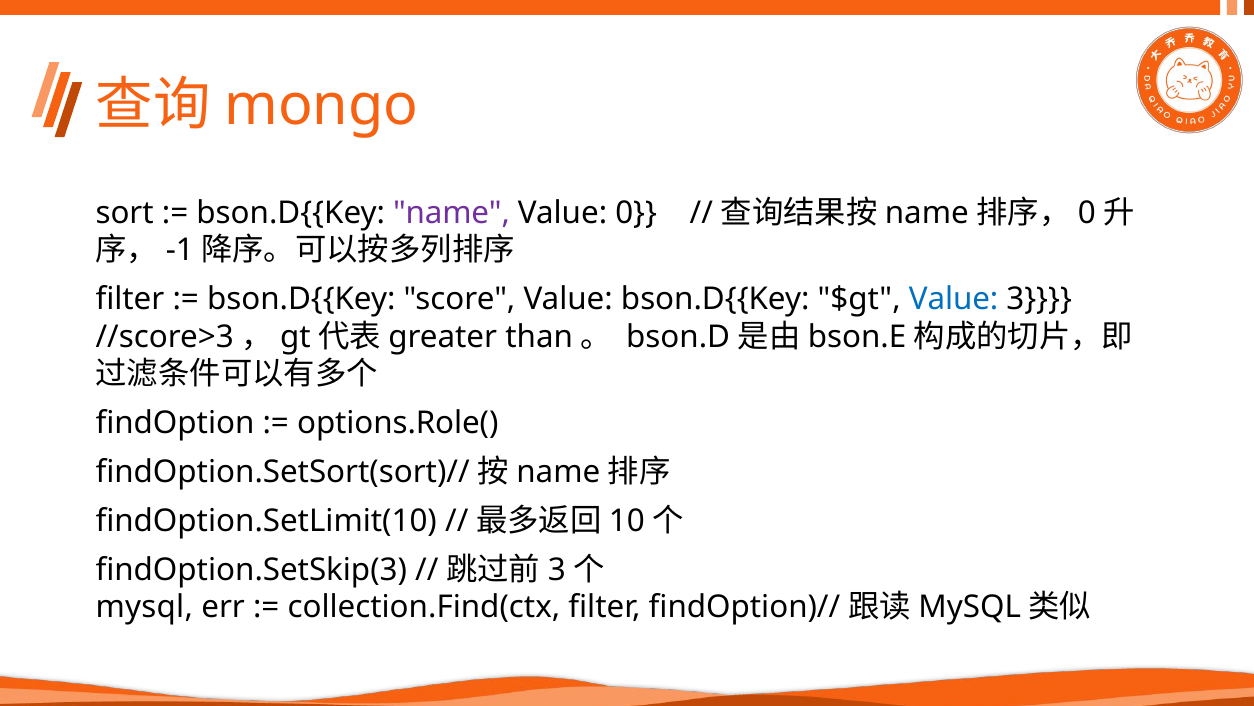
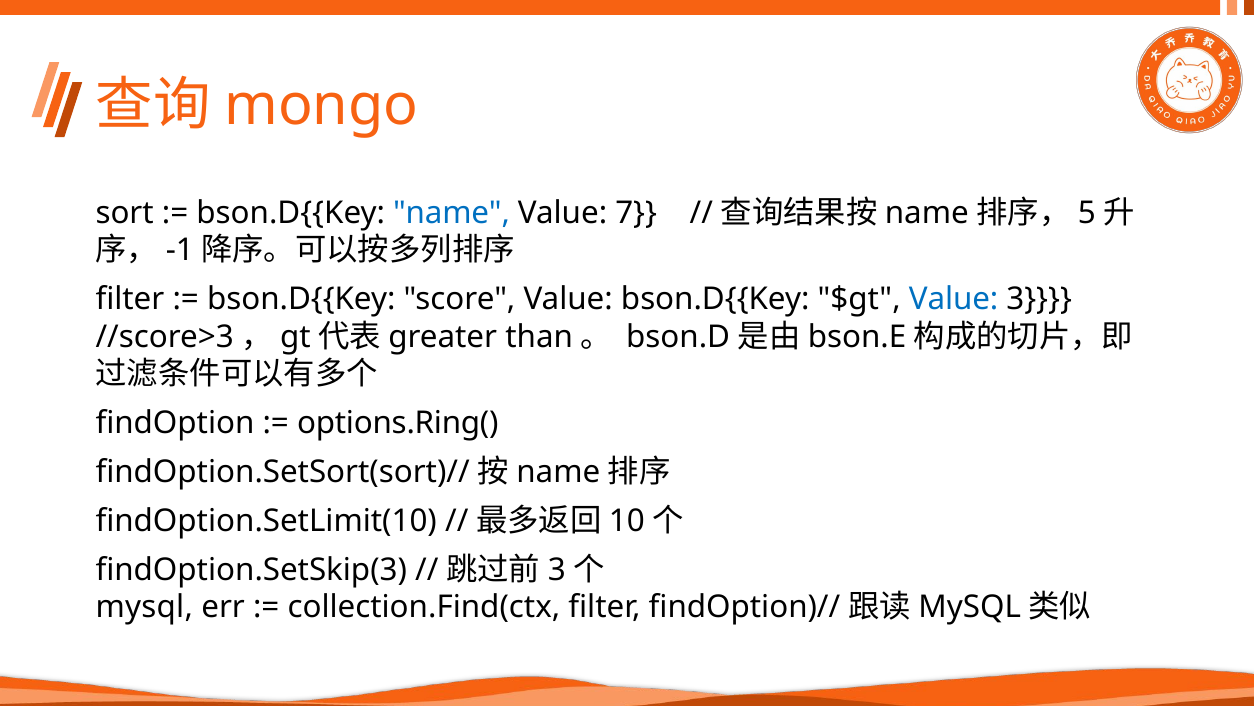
name at (452, 213) colour: purple -> blue
Value 0: 0 -> 7
0 at (1087, 213): 0 -> 5
options.Role(: options.Role( -> options.Ring(
